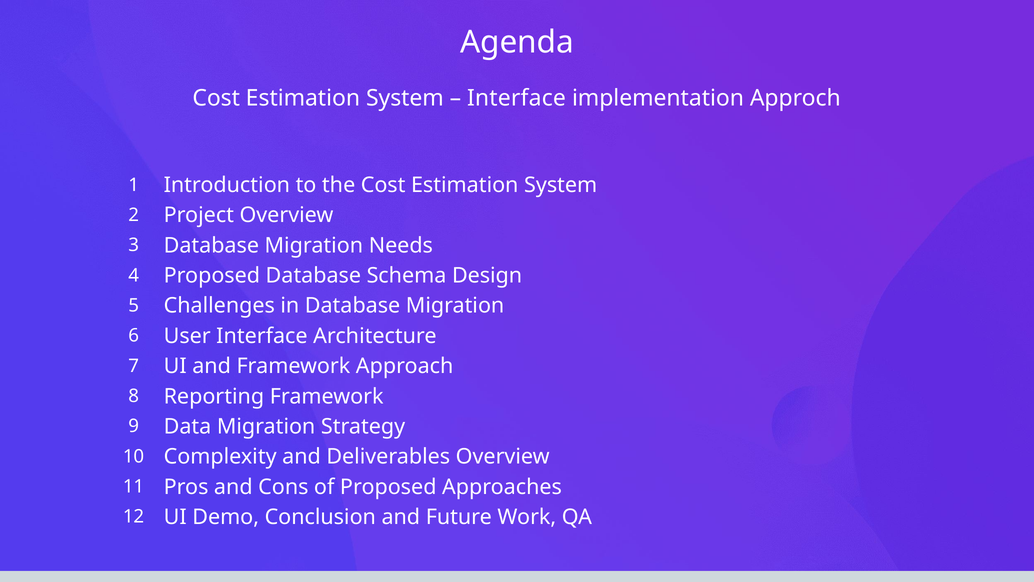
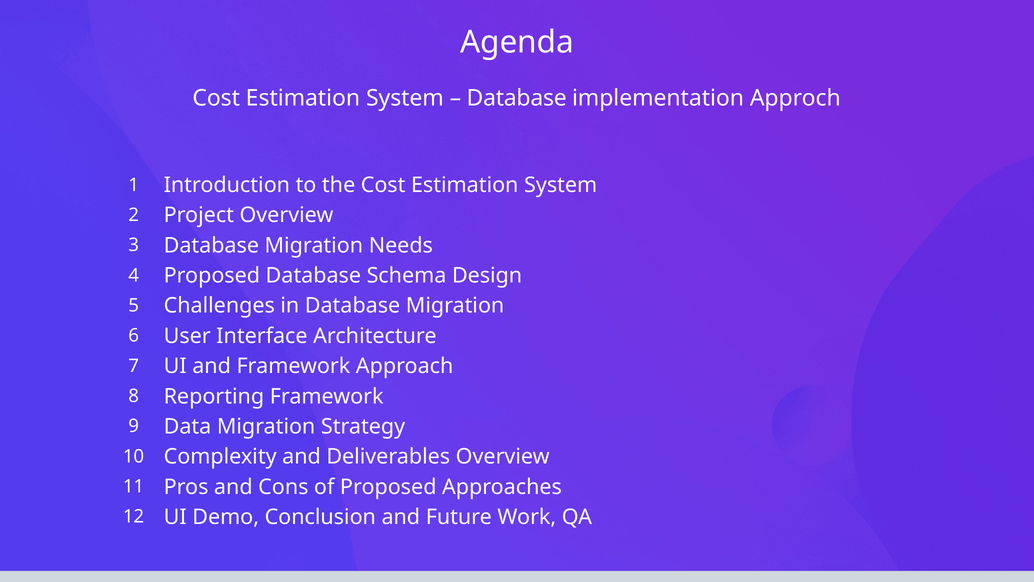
Interface at (516, 98): Interface -> Database
